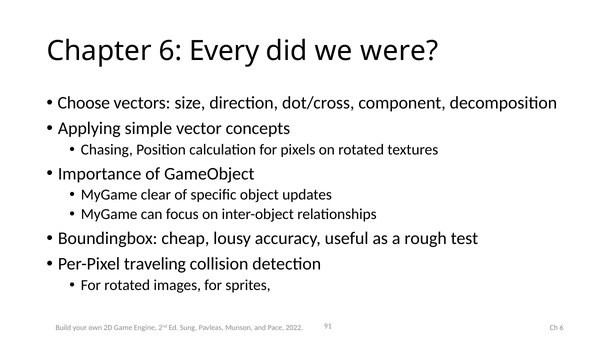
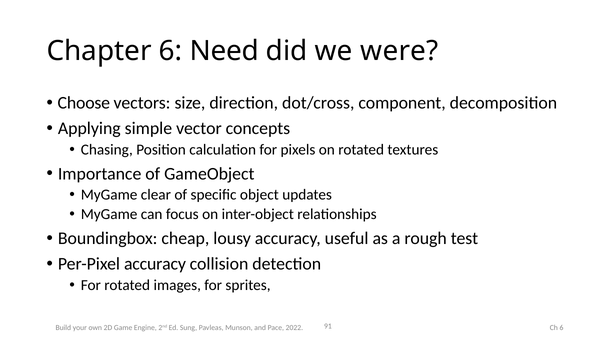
Every: Every -> Need
Per-Pixel traveling: traveling -> accuracy
